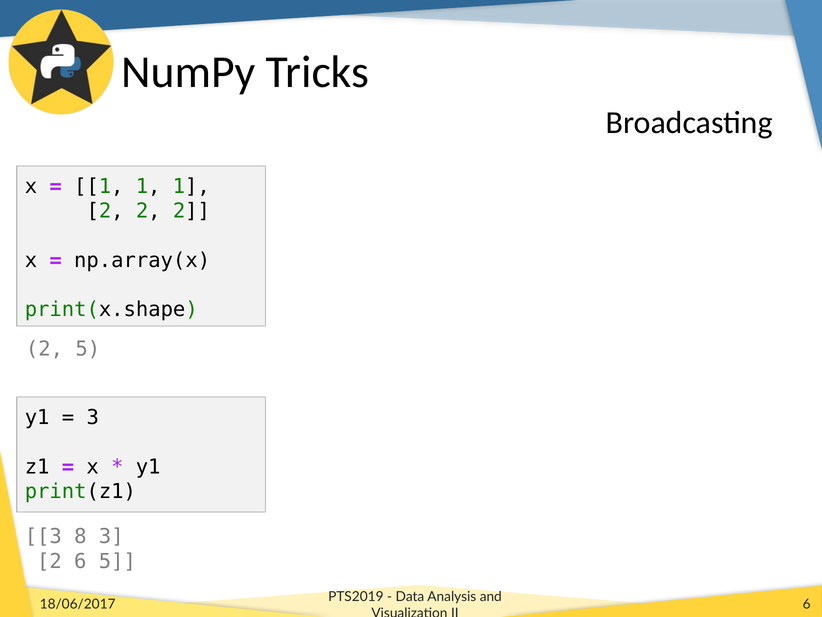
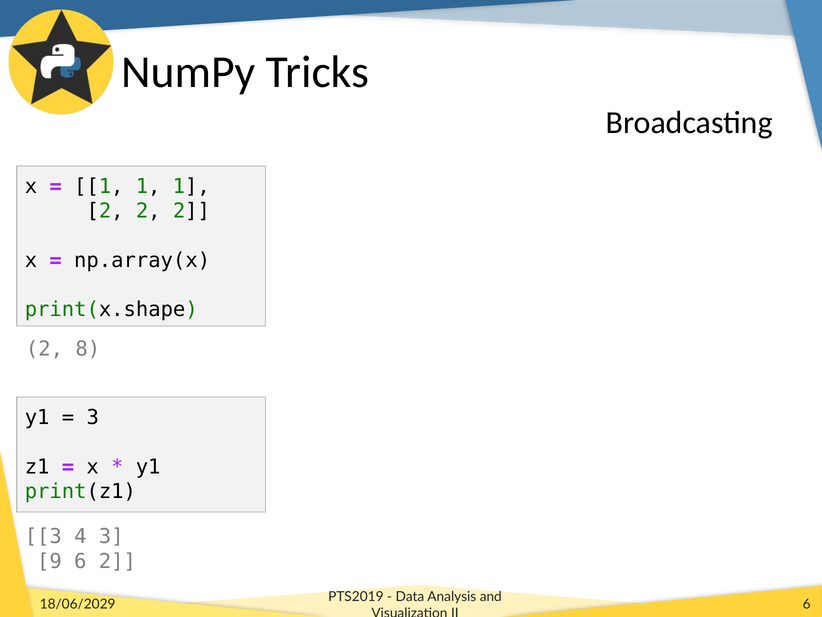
2 5: 5 -> 8
8: 8 -> 4
2 at (49, 561): 2 -> 9
6 5: 5 -> 2
18/06/2017: 18/06/2017 -> 18/06/2029
